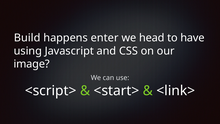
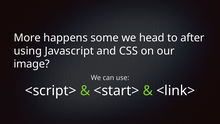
Build: Build -> More
enter: enter -> some
have: have -> after
